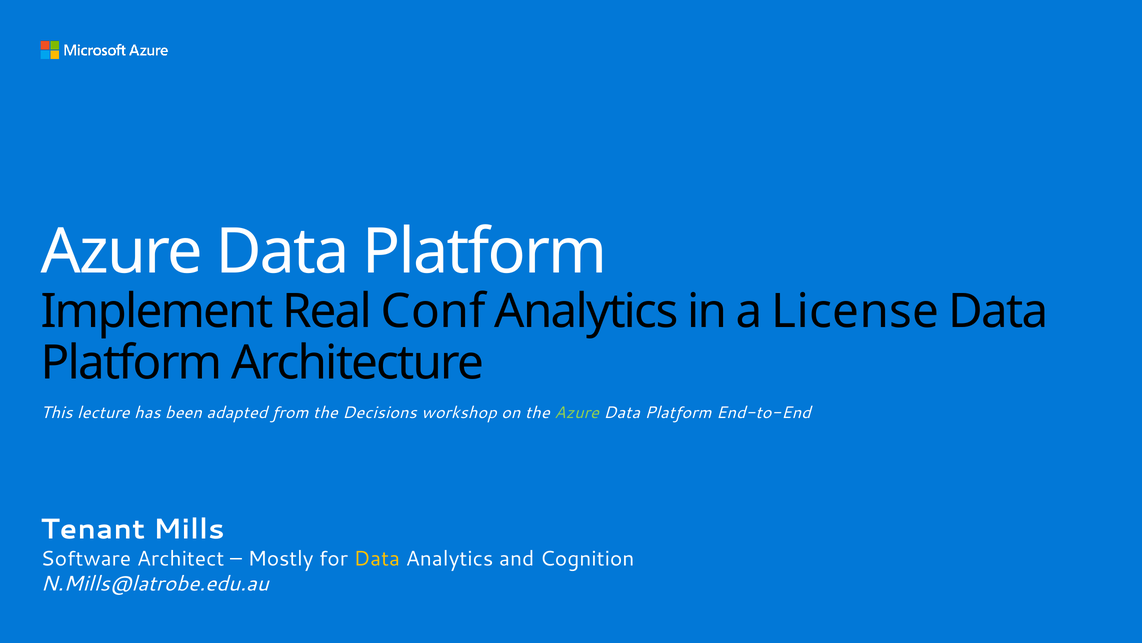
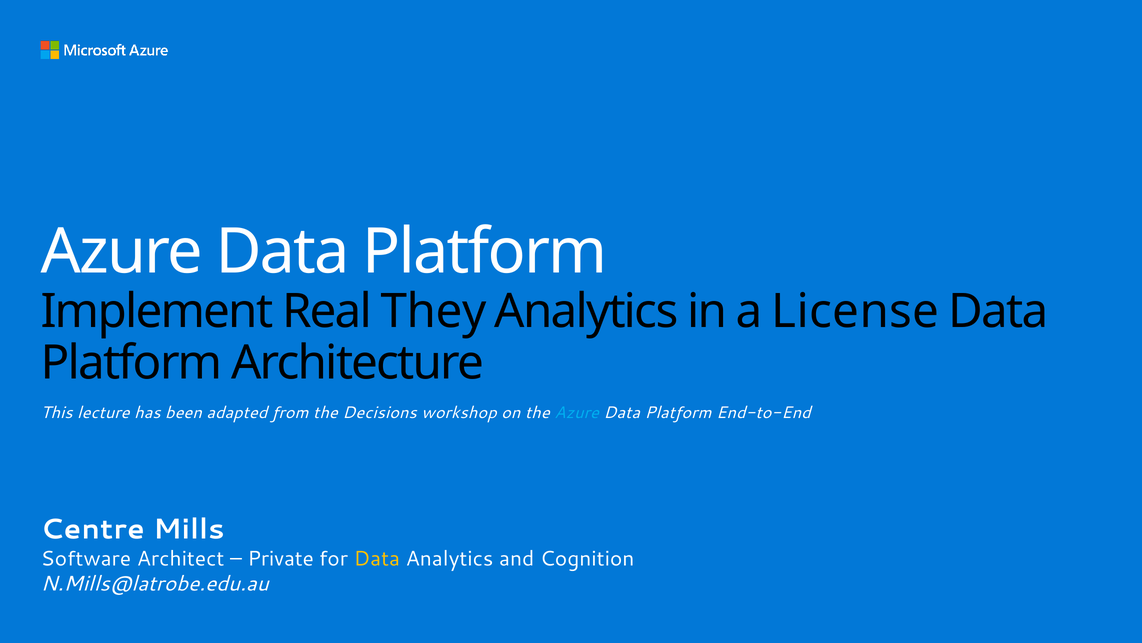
Conf: Conf -> They
Azure at (577, 413) colour: light green -> light blue
Tenant: Tenant -> Centre
Mostly: Mostly -> Private
